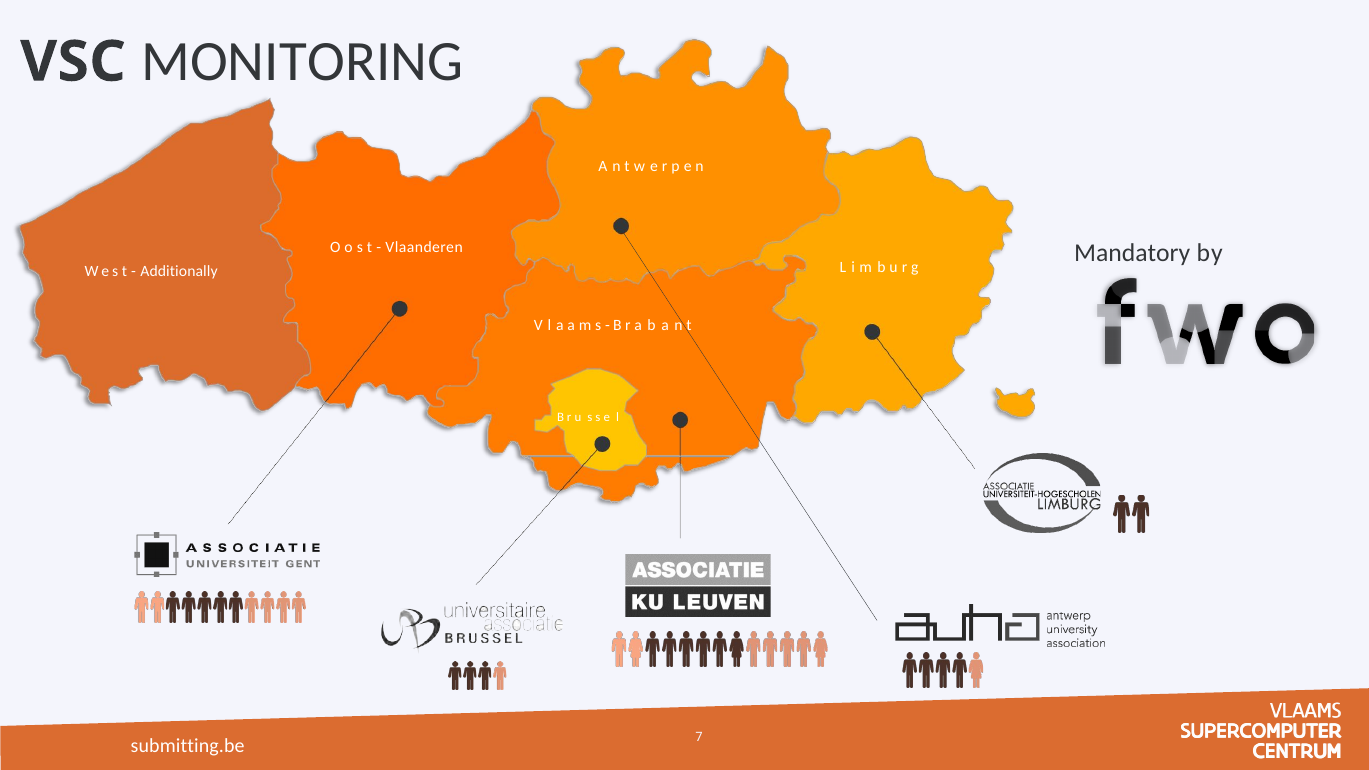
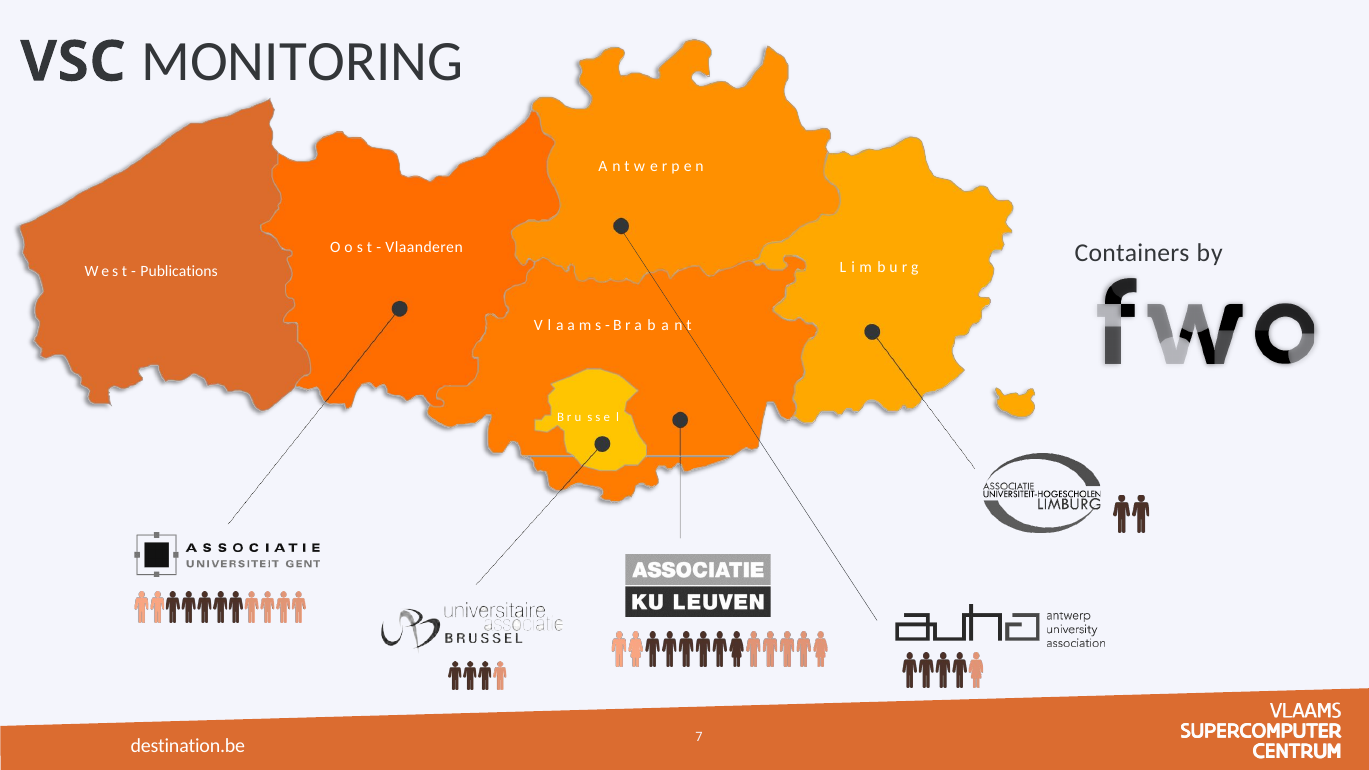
Mandatory: Mandatory -> Containers
Additionally: Additionally -> Publications
submitting.be: submitting.be -> destination.be
